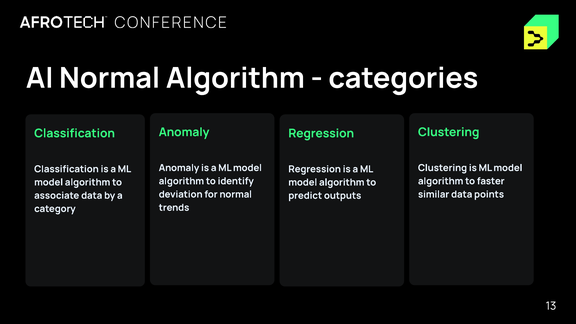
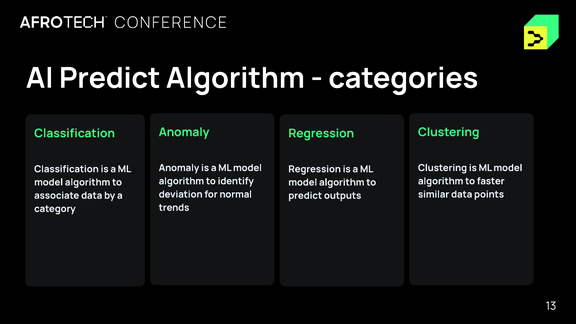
AI Normal: Normal -> Predict
